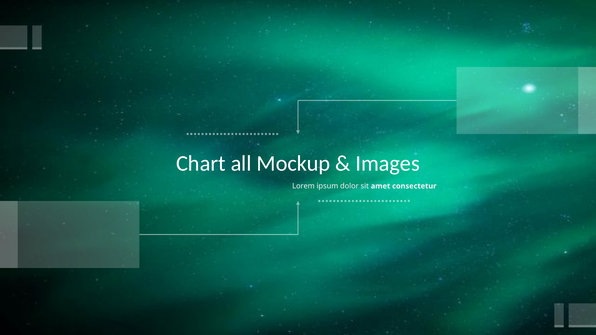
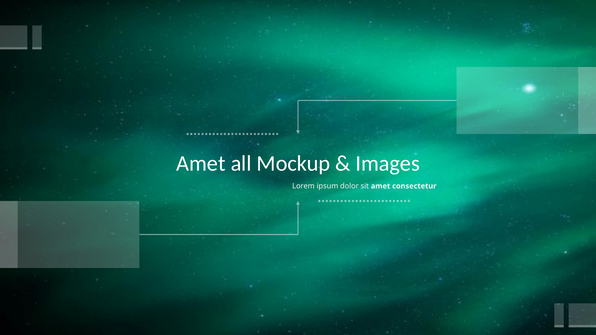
Chart at (201, 163): Chart -> Amet
